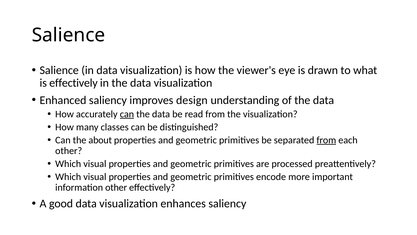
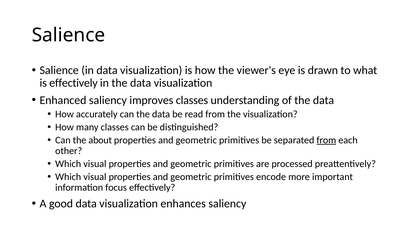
improves design: design -> classes
can at (127, 114) underline: present -> none
information other: other -> focus
